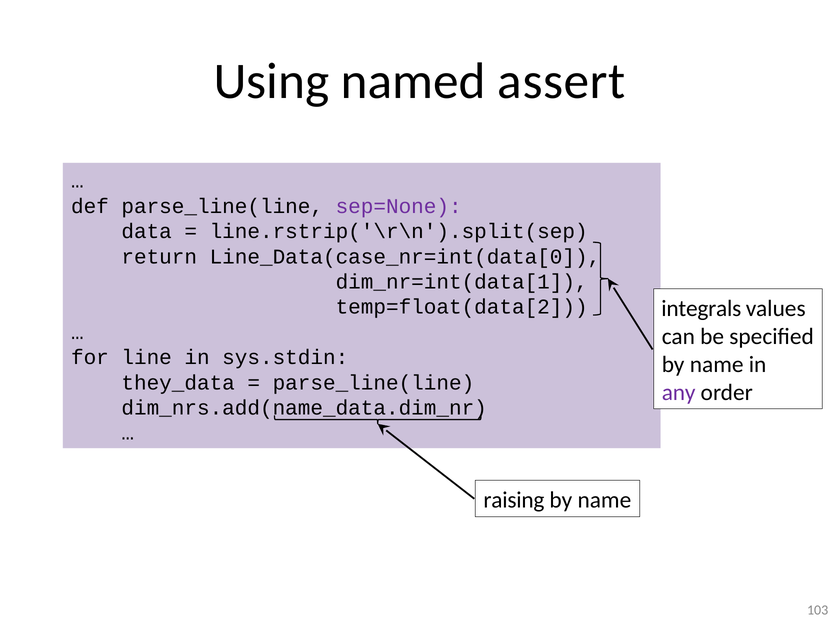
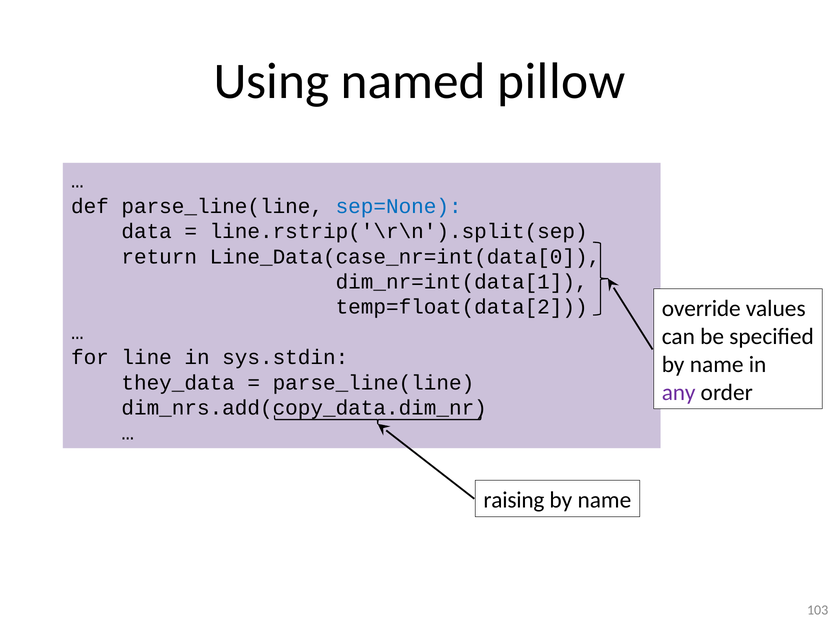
assert: assert -> pillow
sep=None colour: purple -> blue
integrals: integrals -> override
dim_nrs.add(name_data.dim_nr: dim_nrs.add(name_data.dim_nr -> dim_nrs.add(copy_data.dim_nr
